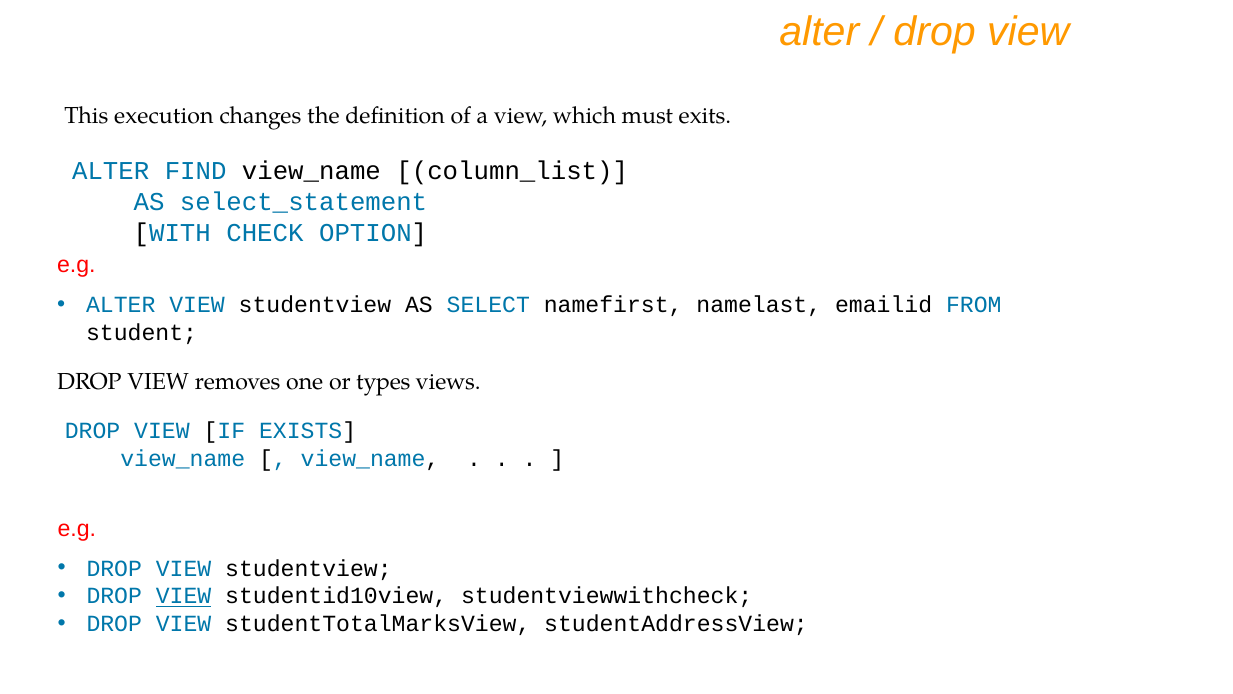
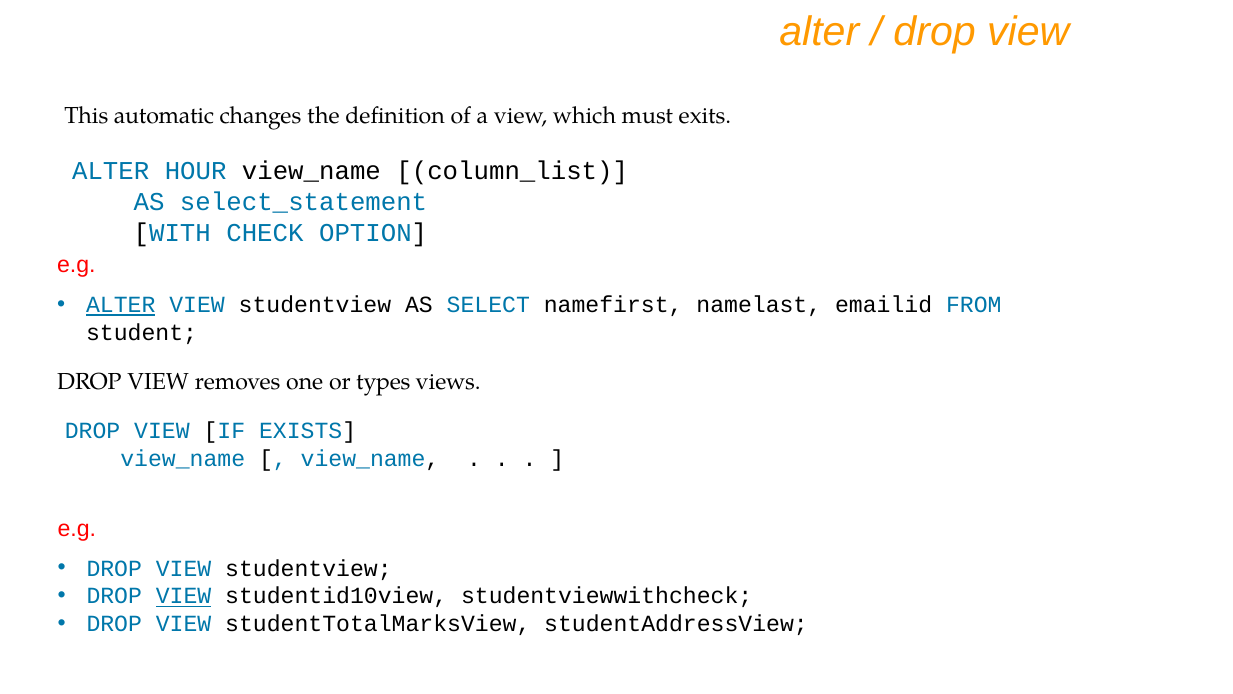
execution: execution -> automatic
FIND: FIND -> HOUR
ALTER at (121, 305) underline: none -> present
